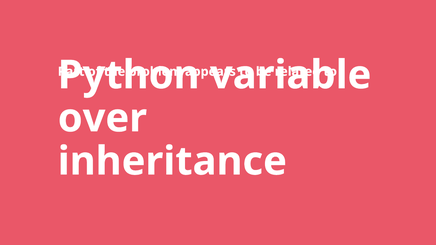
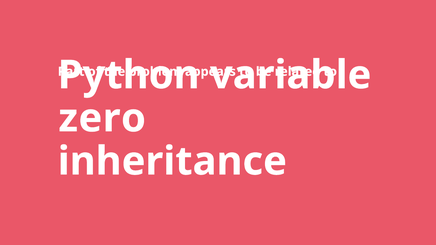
over: over -> zero
